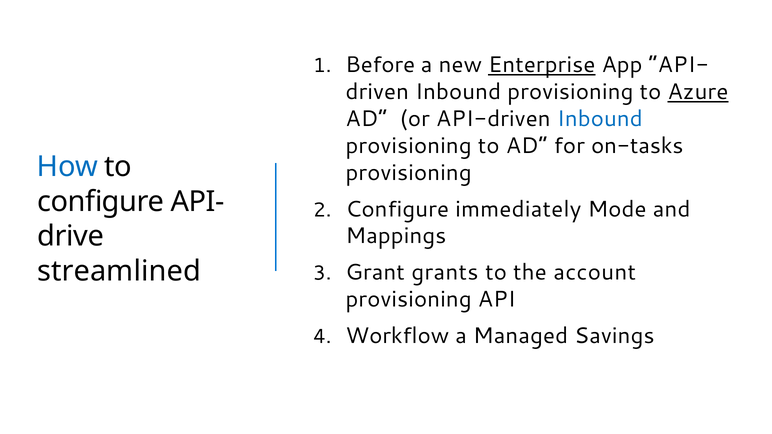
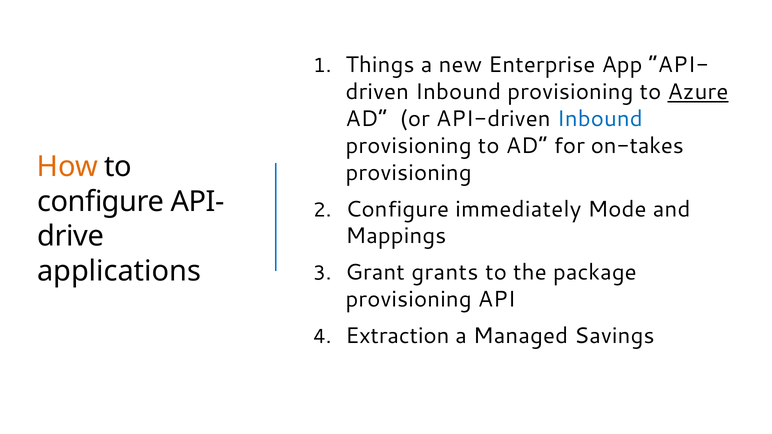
Before: Before -> Things
Enterprise underline: present -> none
on-tasks: on-tasks -> on-takes
How colour: blue -> orange
streamlined: streamlined -> applications
account: account -> package
Workflow: Workflow -> Extraction
